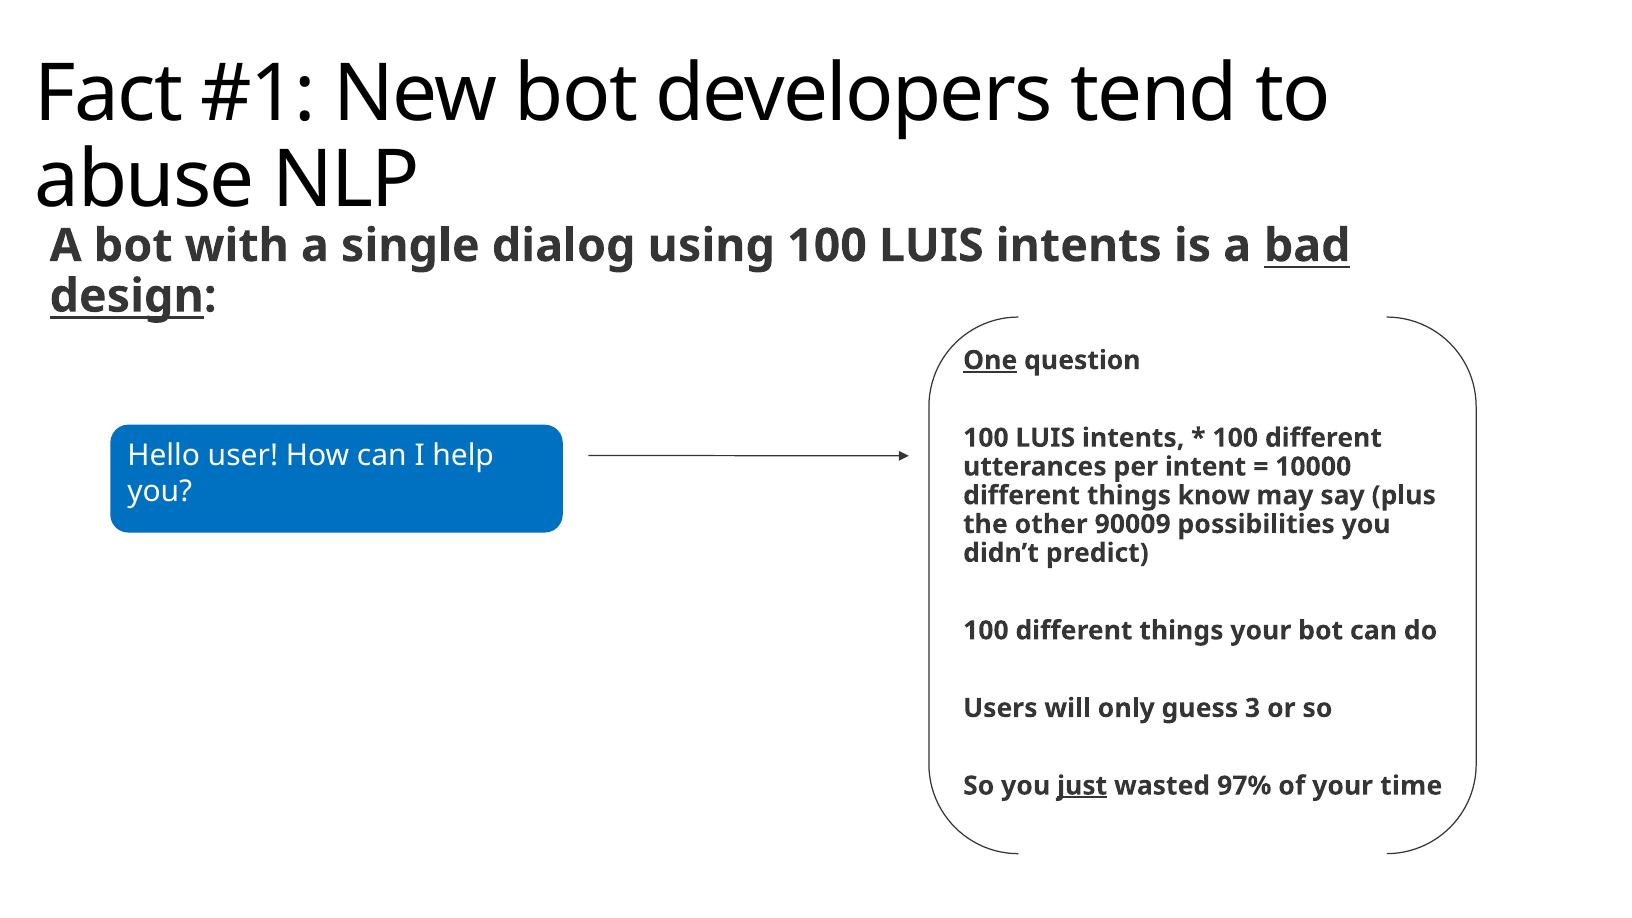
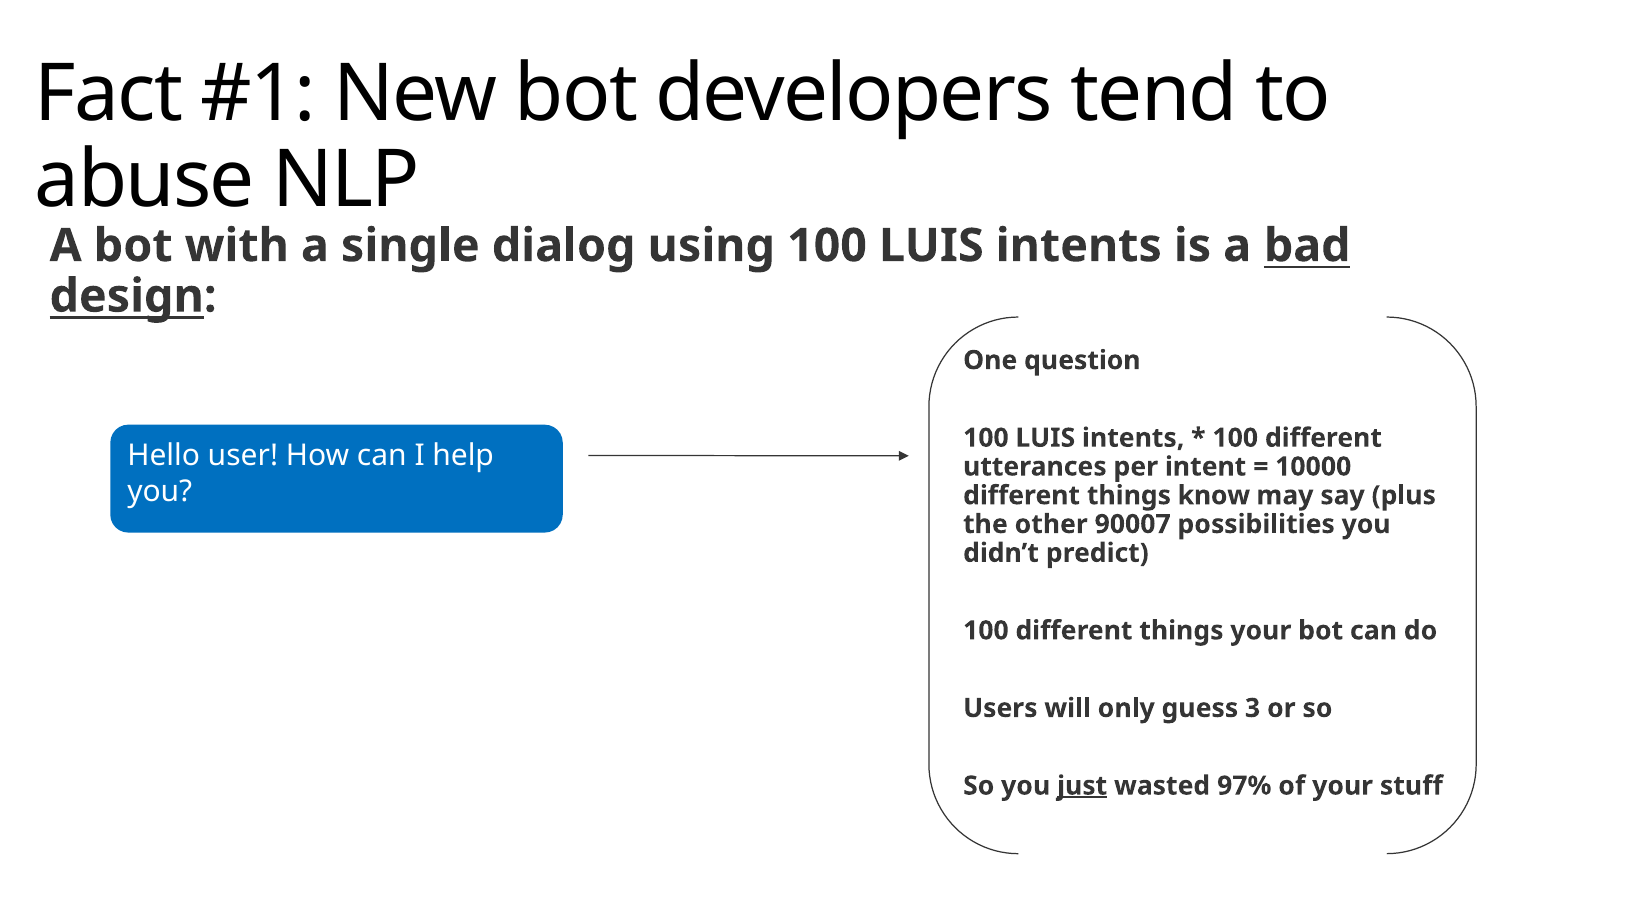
One underline: present -> none
90009: 90009 -> 90007
time: time -> stuff
